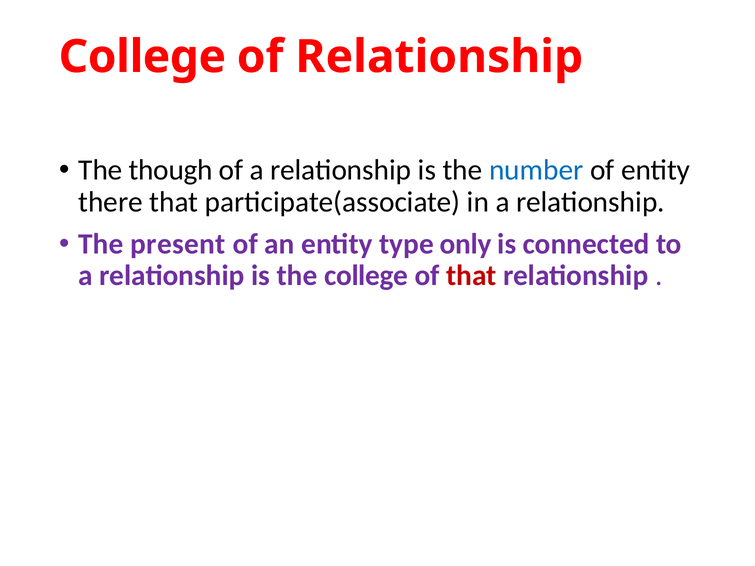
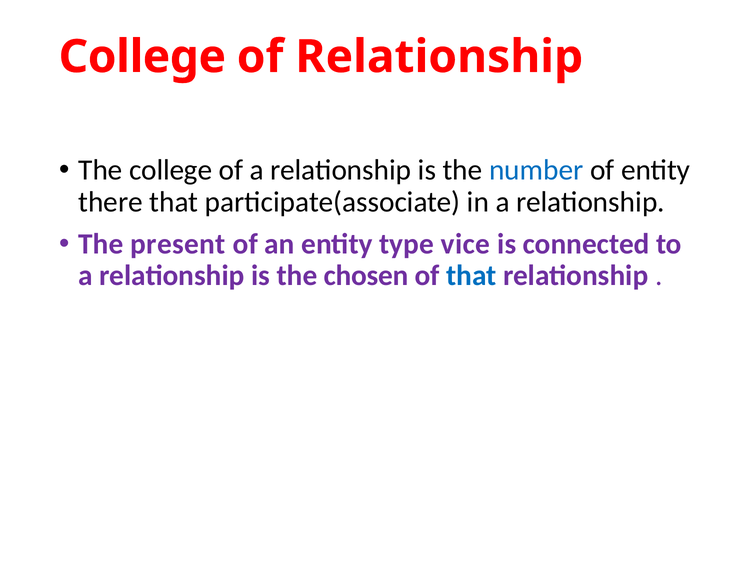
The though: though -> college
only: only -> vice
the college: college -> chosen
that at (471, 276) colour: red -> blue
